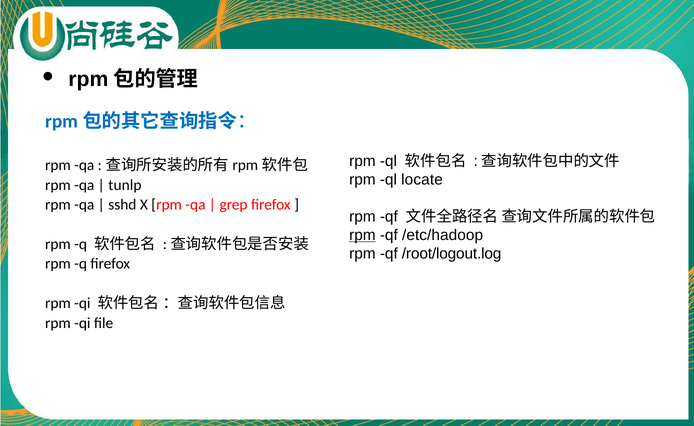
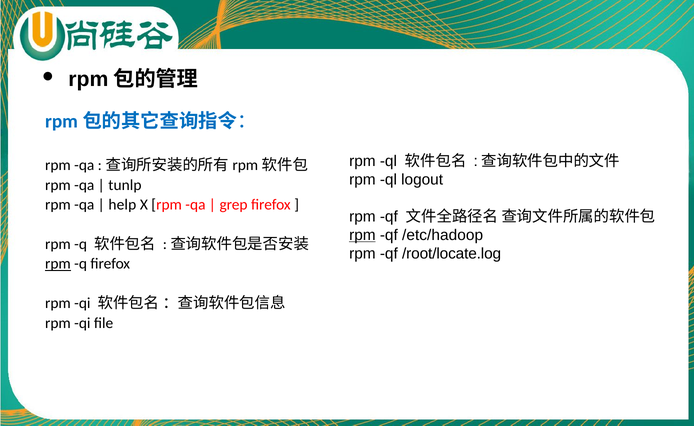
locate: locate -> logout
sshd: sshd -> help
/root/logout.log: /root/logout.log -> /root/locate.log
rpm at (58, 264) underline: none -> present
